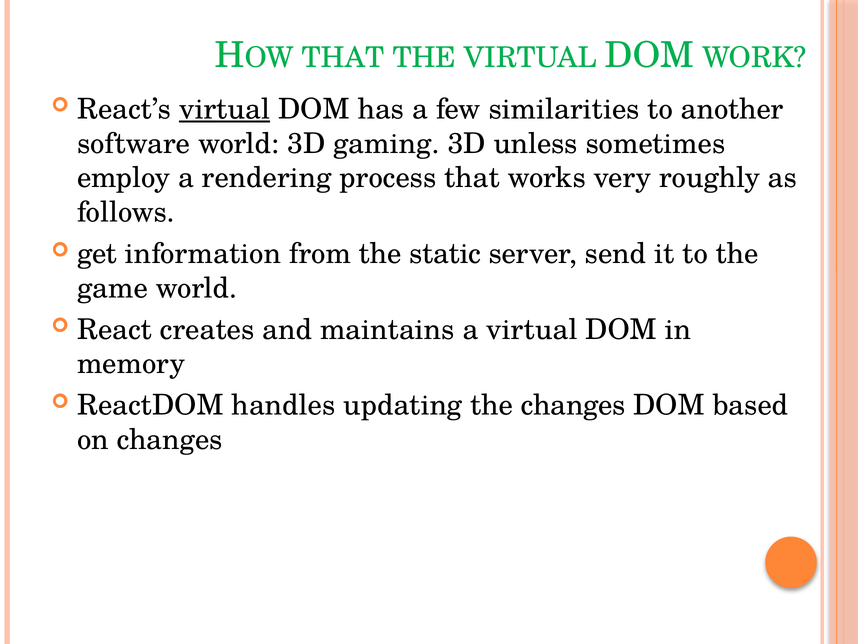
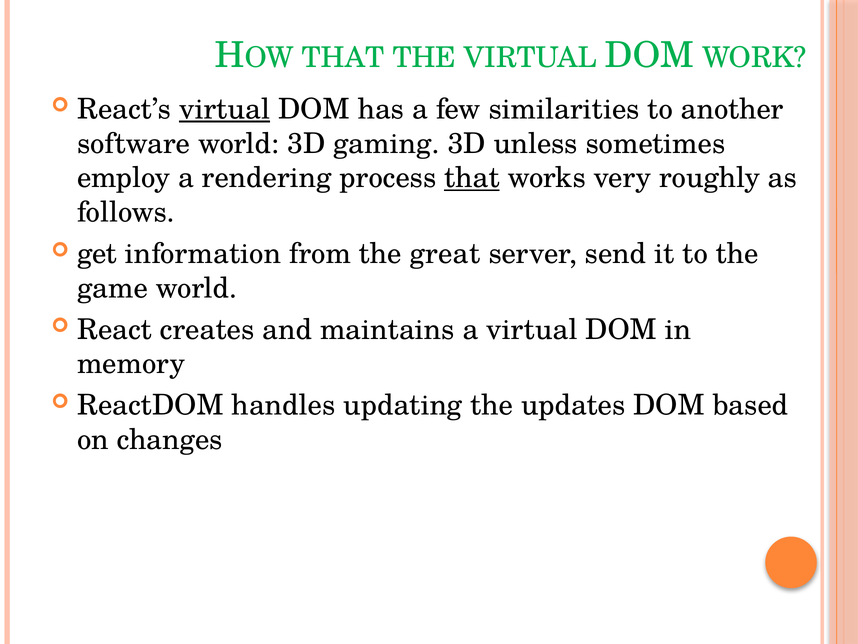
that at (472, 178) underline: none -> present
static: static -> great
the changes: changes -> updates
